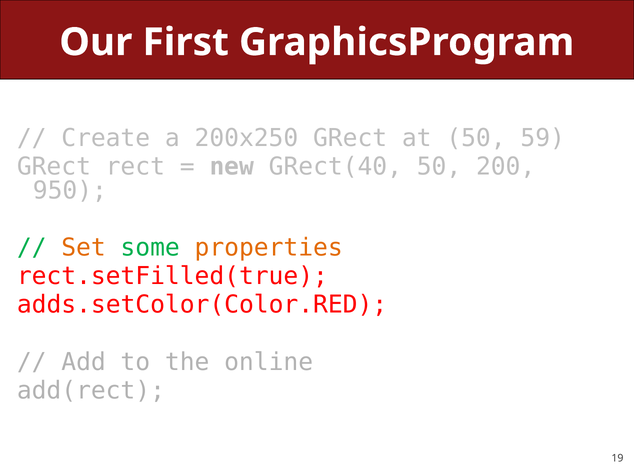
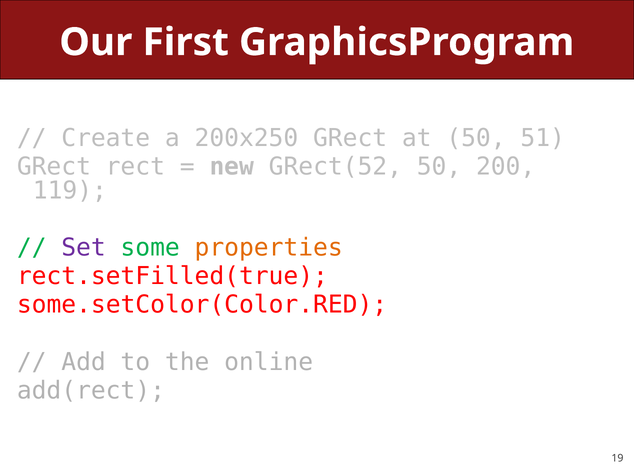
59: 59 -> 51
GRect(40: GRect(40 -> GRect(52
950: 950 -> 119
Set colour: orange -> purple
adds.setColor(Color.RED: adds.setColor(Color.RED -> some.setColor(Color.RED
